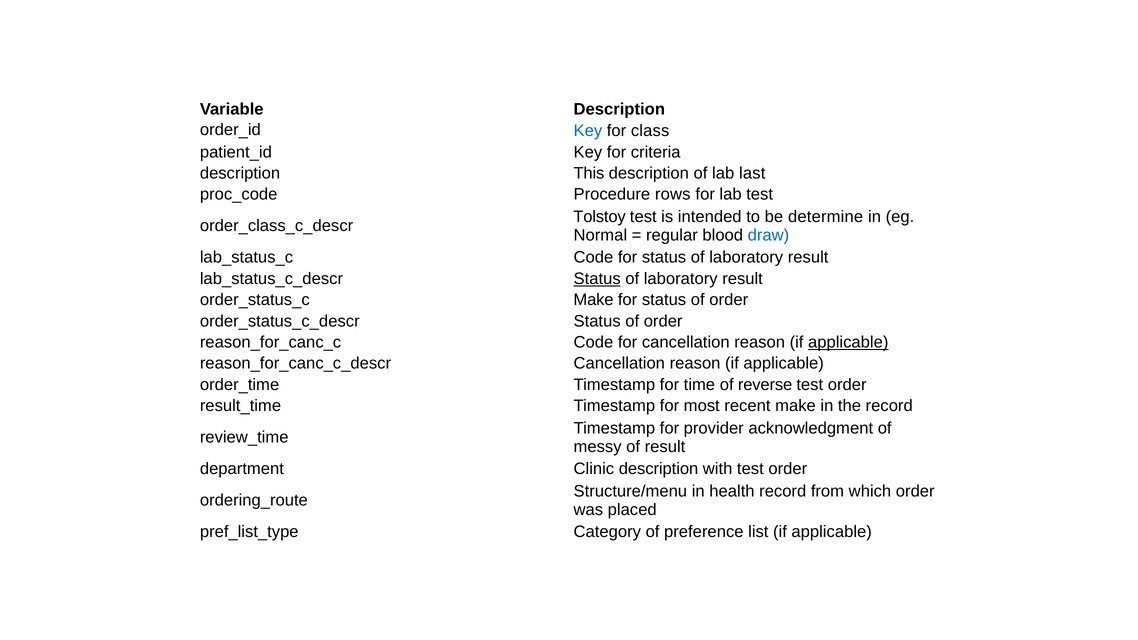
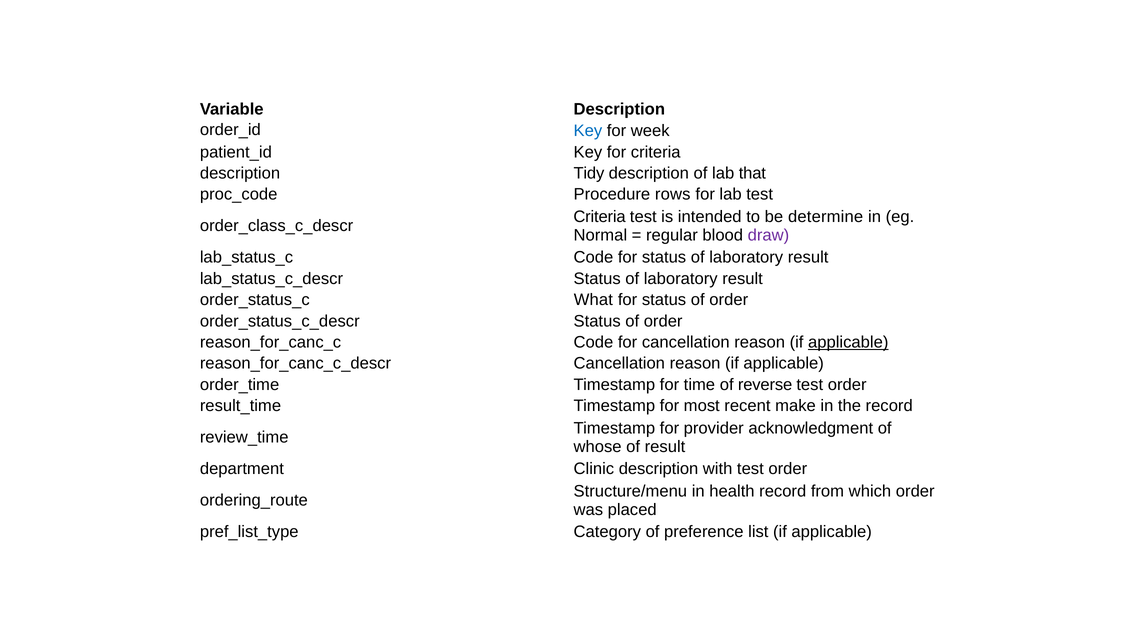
class: class -> week
This: This -> Tidy
last: last -> that
Tolstoy at (600, 217): Tolstoy -> Criteria
draw colour: blue -> purple
Status at (597, 279) underline: present -> none
Make at (594, 300): Make -> What
messy: messy -> whose
